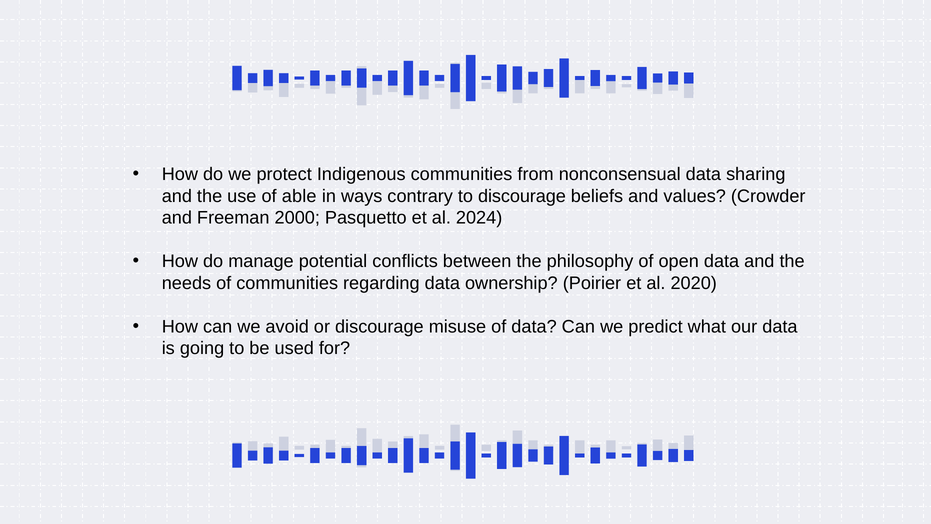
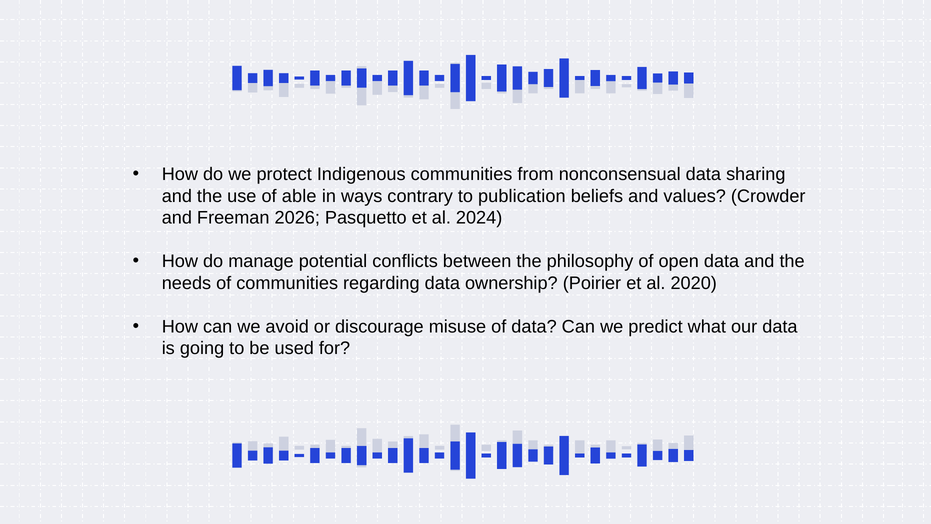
to discourage: discourage -> publication
2000: 2000 -> 2026
